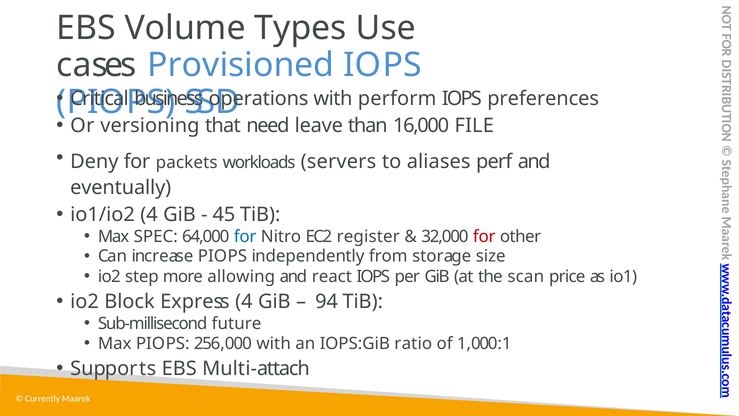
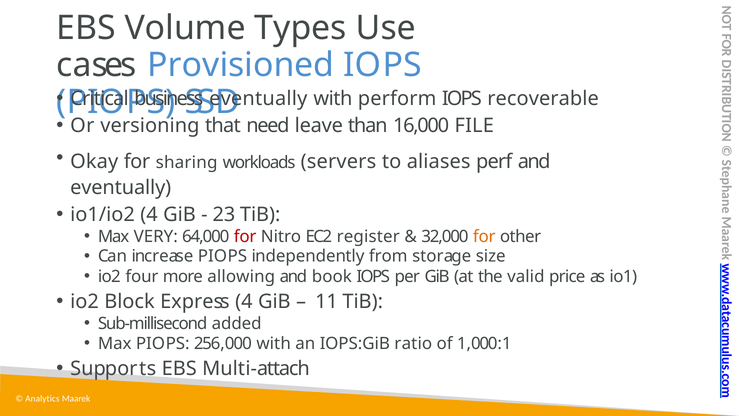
operations at (258, 99): operations -> eventually
preferences: preferences -> recoverable
Deny: Deny -> Okay
packets: packets -> sharing
45: 45 -> 23
SPEC: SPEC -> VERY
for at (245, 236) colour: blue -> red
for at (484, 236) colour: red -> orange
step: step -> four
react: react -> book
scan: scan -> valid
94: 94 -> 11
future: future -> added
Currently: Currently -> Analytics
